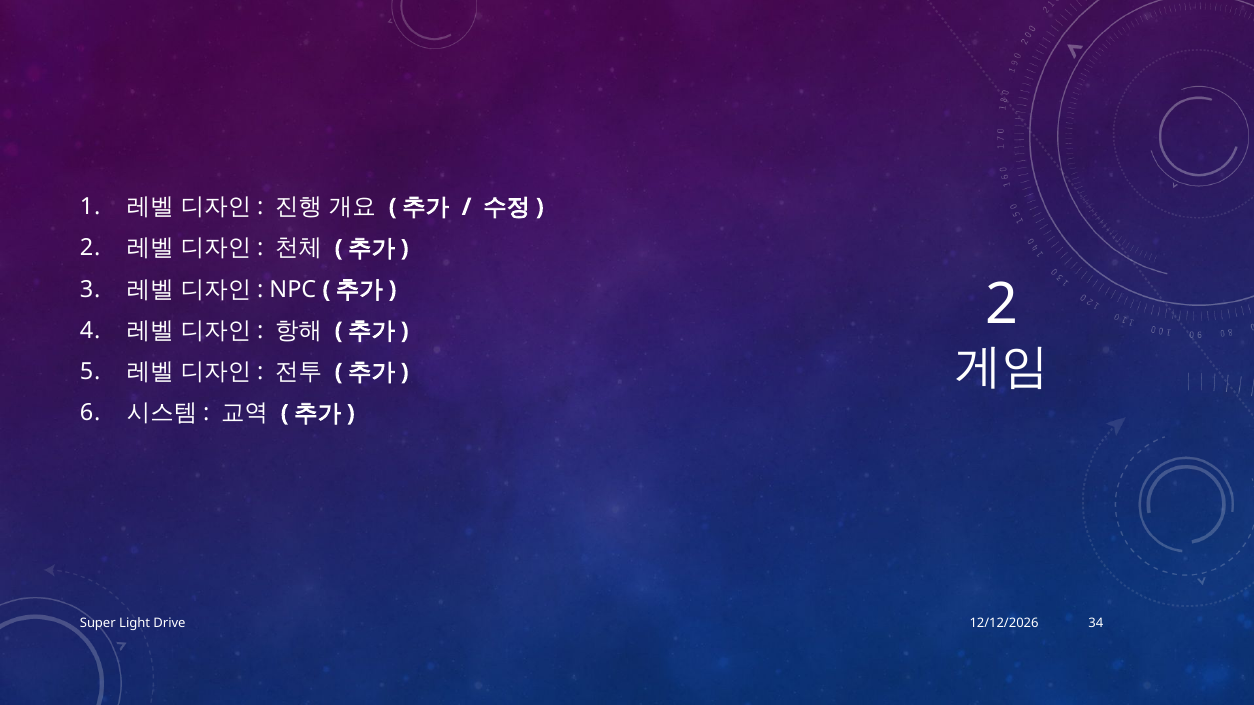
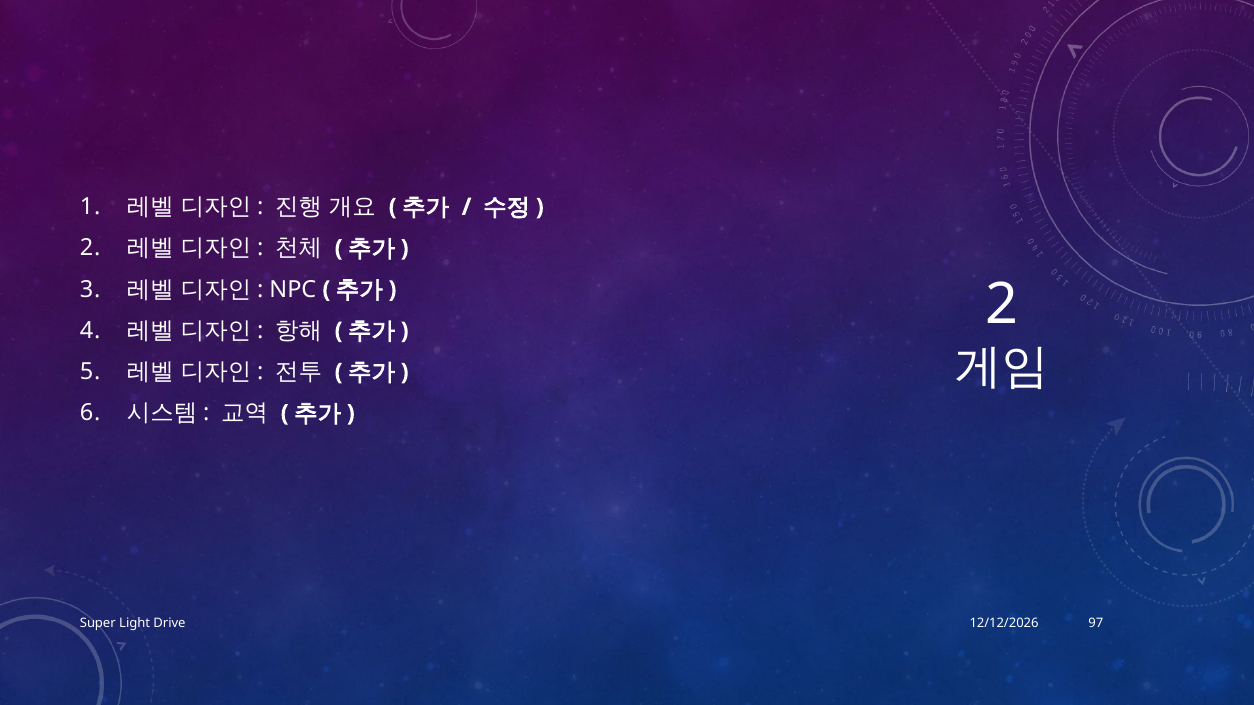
34: 34 -> 97
